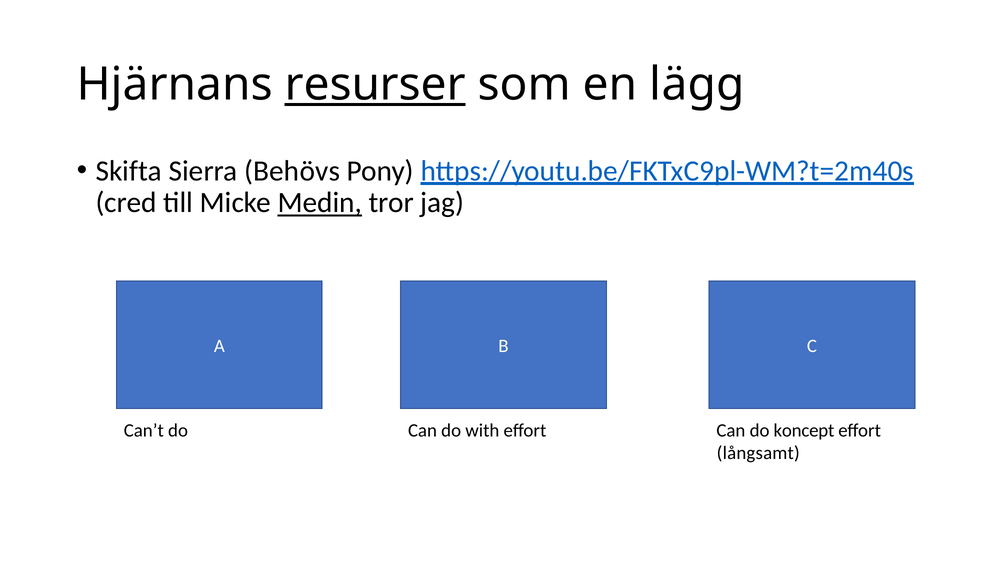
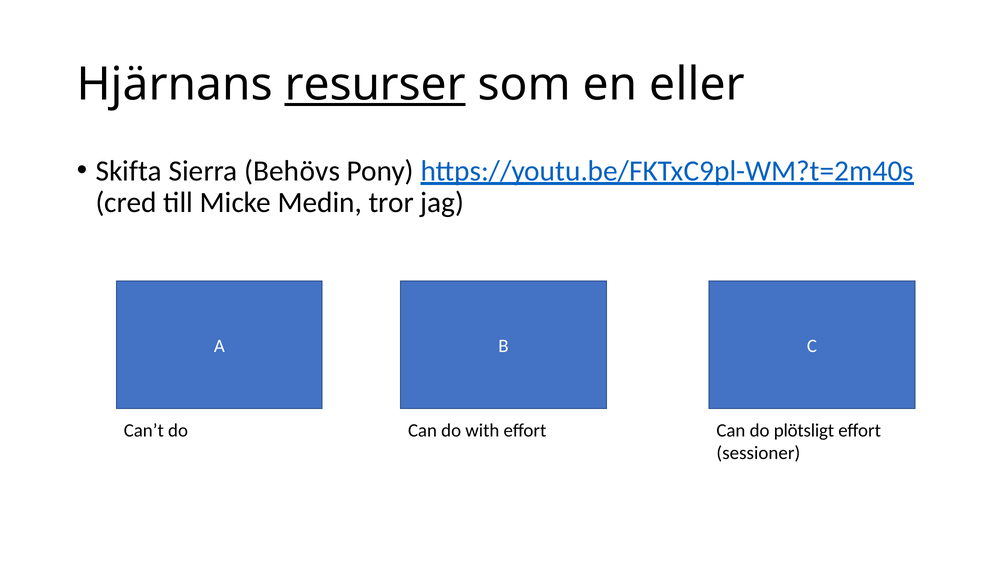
lägg: lägg -> eller
Medin underline: present -> none
koncept: koncept -> plötsligt
långsamt: långsamt -> sessioner
